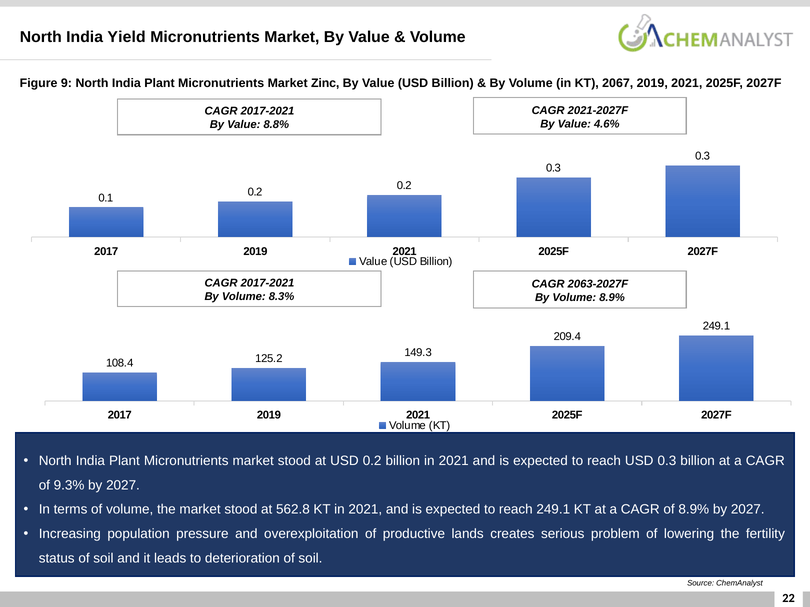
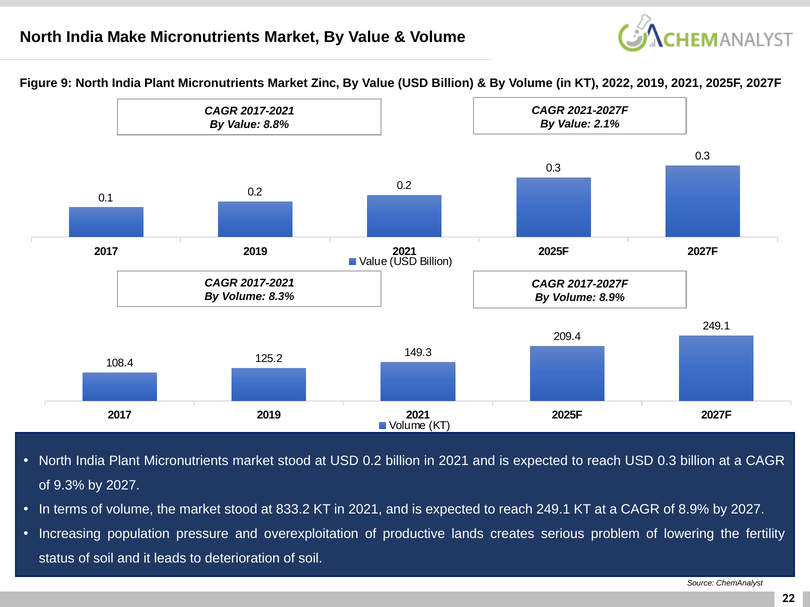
Yield: Yield -> Make
2067: 2067 -> 2022
4.6%: 4.6% -> 2.1%
2063-2027F: 2063-2027F -> 2017-2027F
562.8: 562.8 -> 833.2
